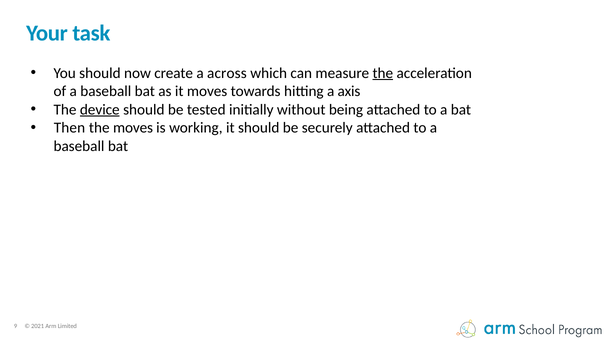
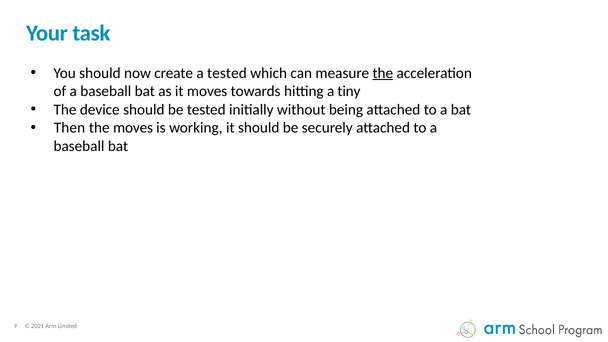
a across: across -> tested
axis: axis -> tiny
device underline: present -> none
